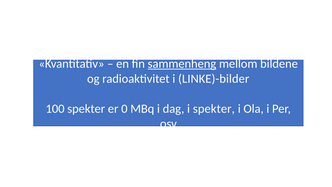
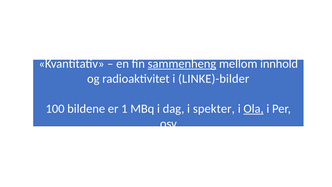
bildene: bildene -> innhold
100 spekter: spekter -> bildene
0: 0 -> 1
Ola underline: none -> present
